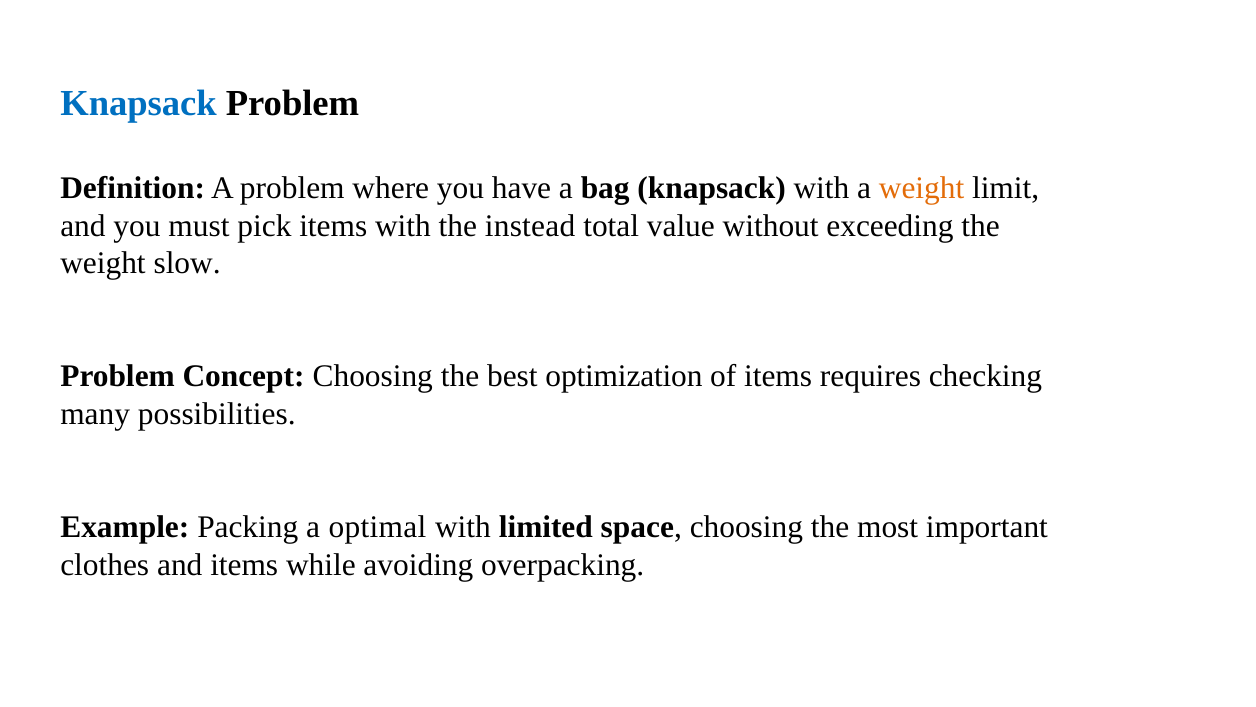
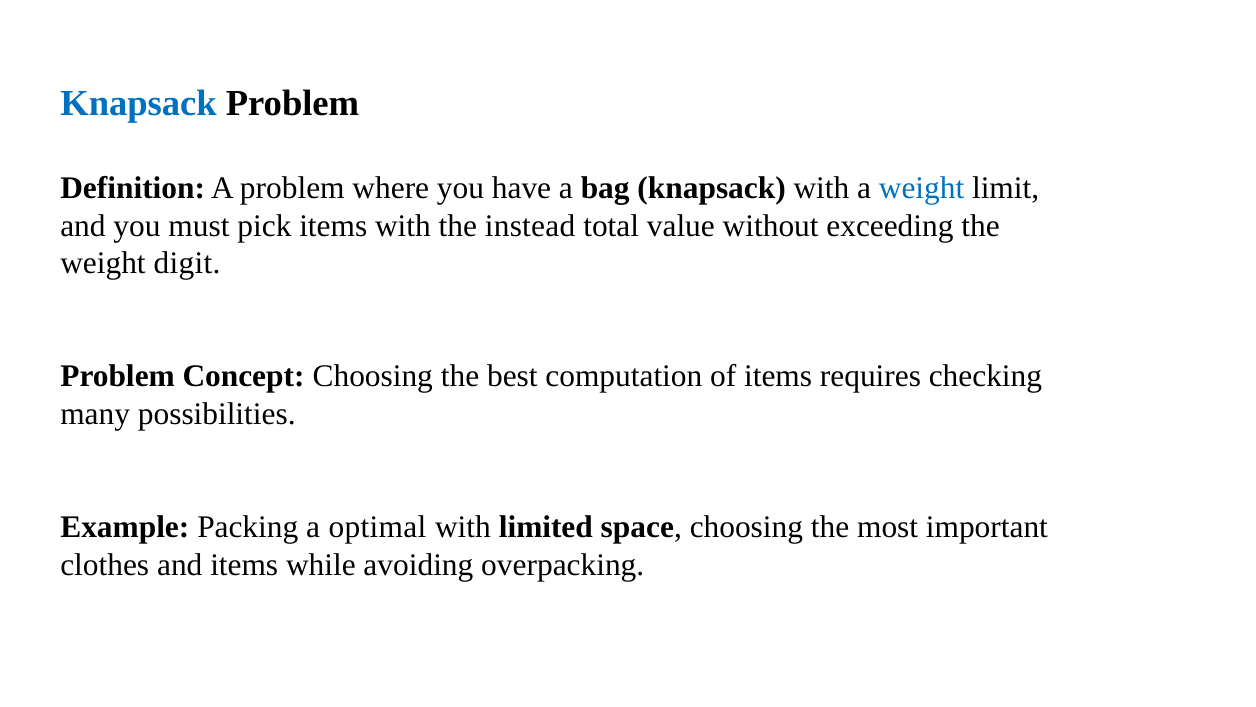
weight at (922, 188) colour: orange -> blue
slow: slow -> digit
optimization: optimization -> computation
